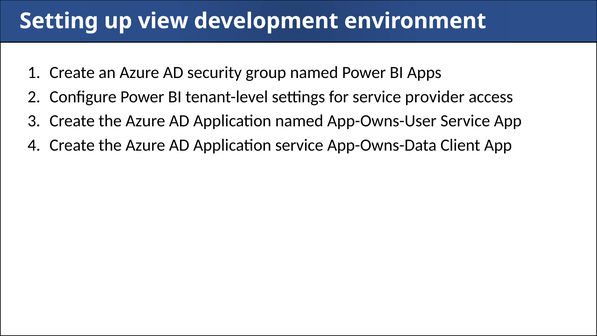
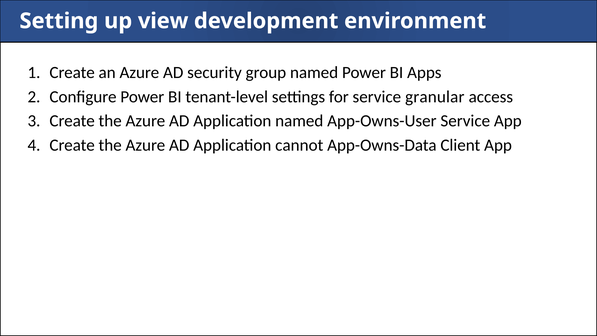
provider: provider -> granular
Application service: service -> cannot
